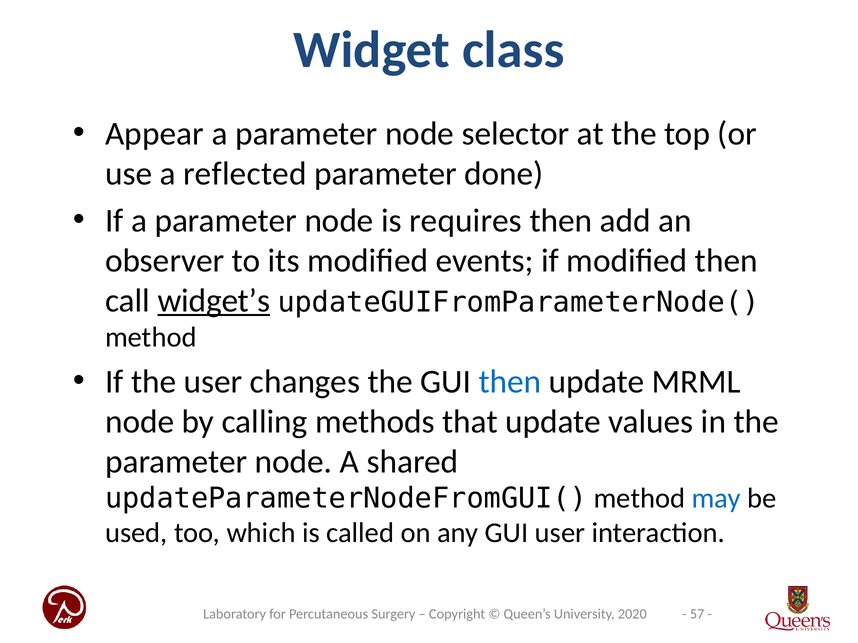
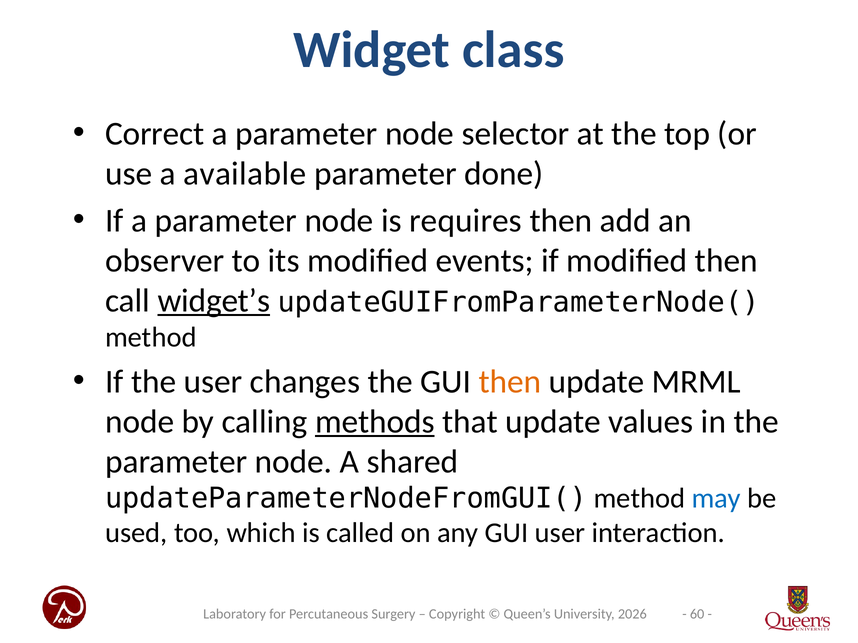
Appear: Appear -> Correct
reflected: reflected -> available
then at (510, 382) colour: blue -> orange
methods underline: none -> present
57: 57 -> 60
2020: 2020 -> 2026
